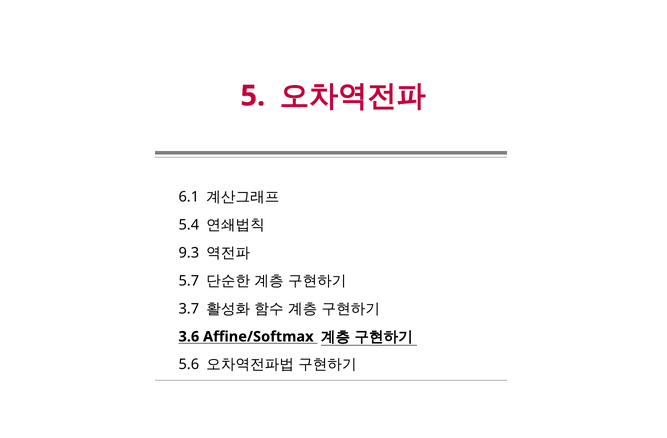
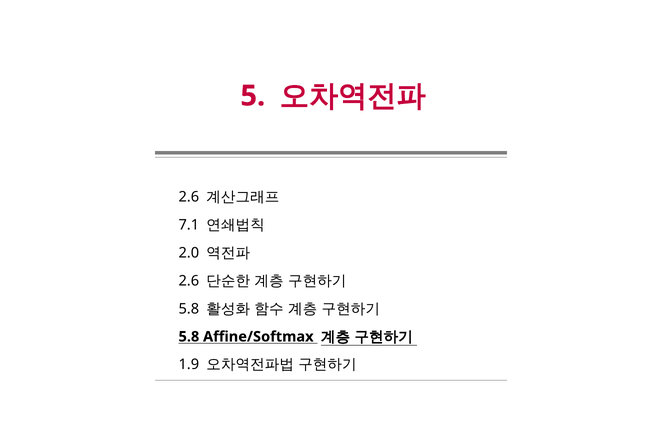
6.1 at (189, 197): 6.1 -> 2.6
5.4: 5.4 -> 7.1
9.3: 9.3 -> 2.0
5.7 at (189, 281): 5.7 -> 2.6
3.7 at (189, 309): 3.7 -> 5.8
3.6 at (189, 337): 3.6 -> 5.8
5.6: 5.6 -> 1.9
